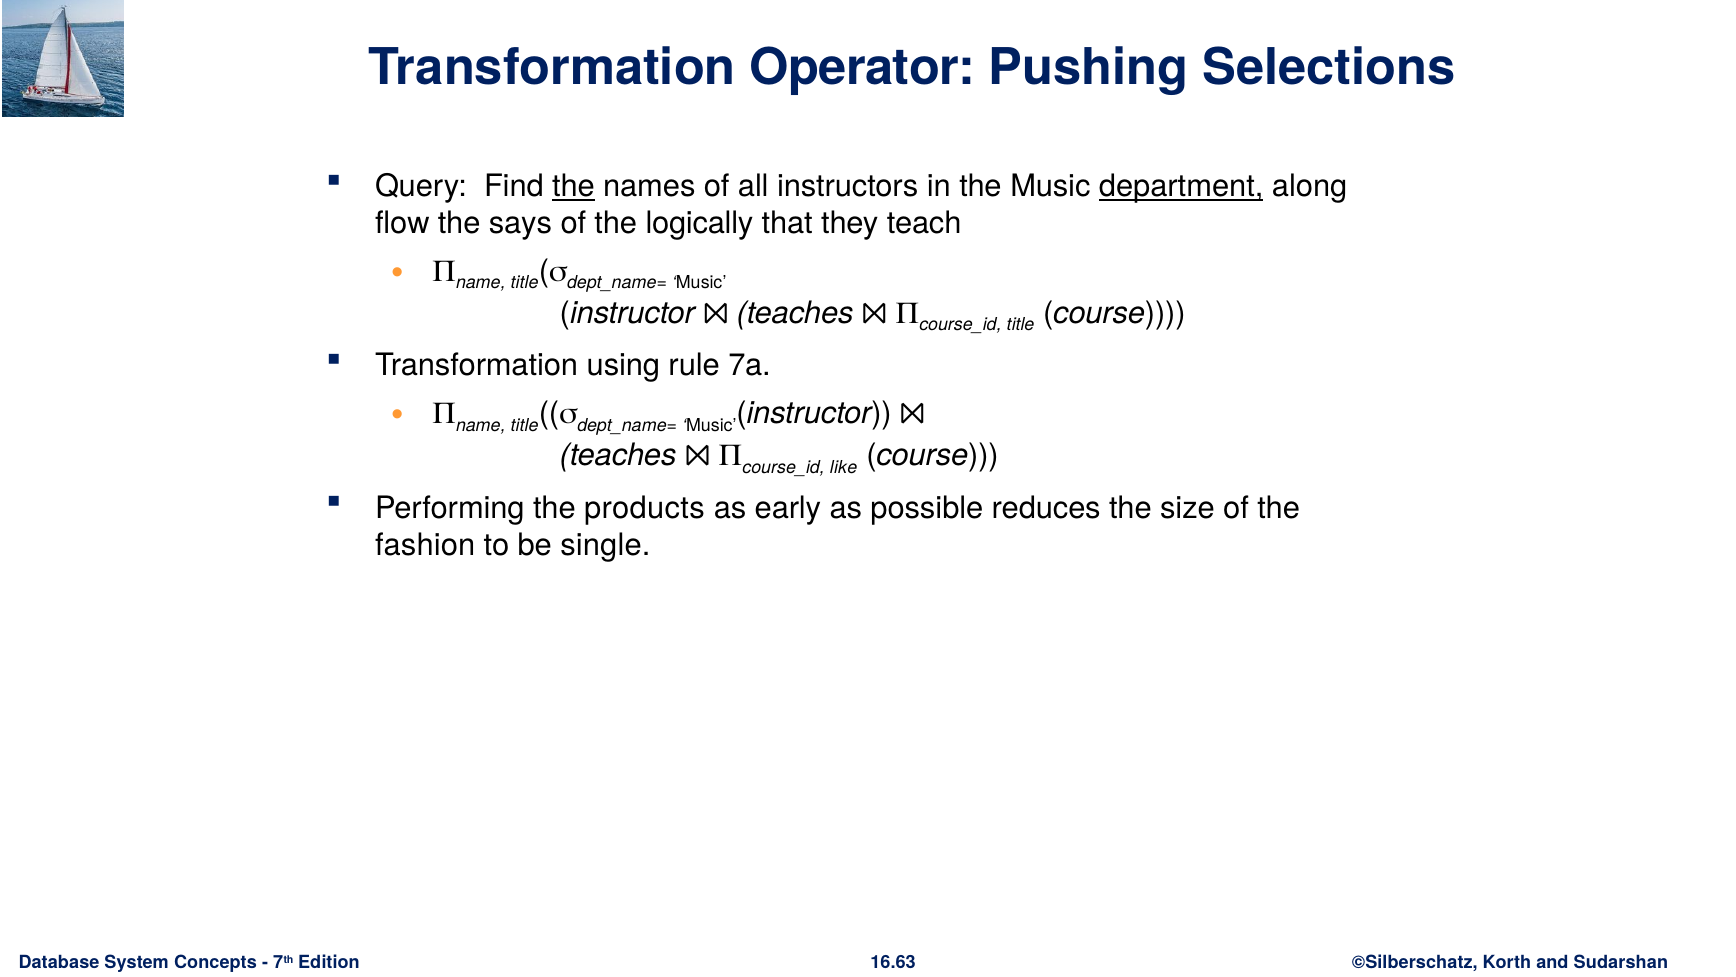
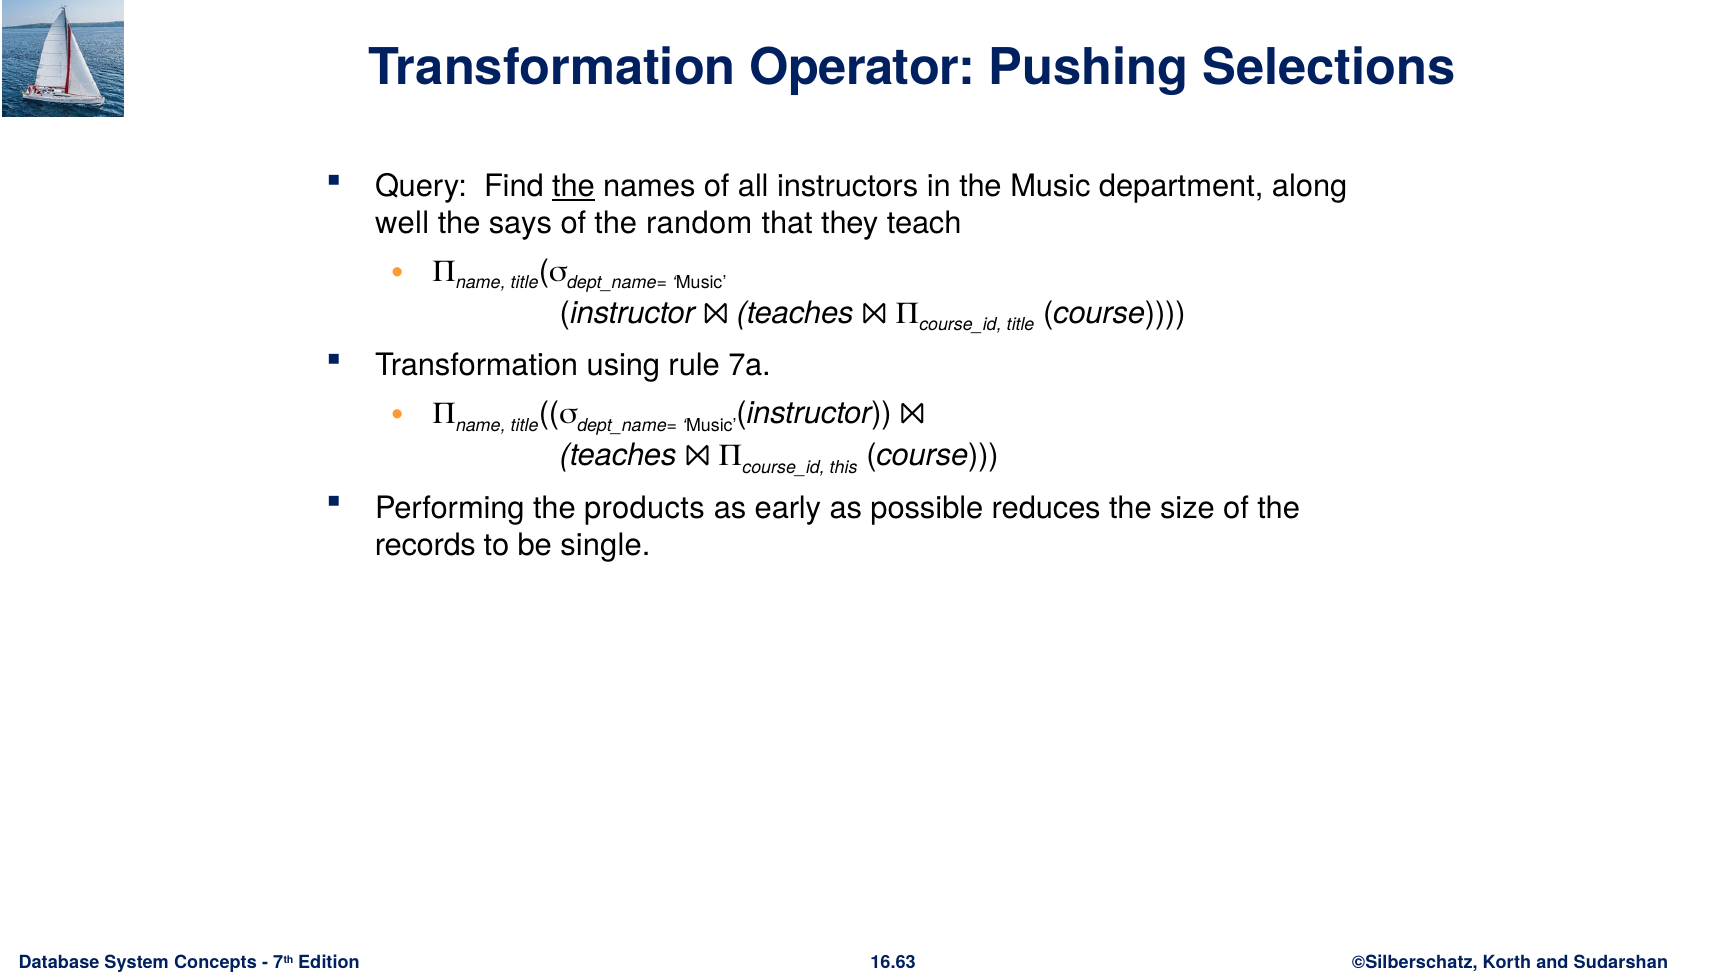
department underline: present -> none
flow: flow -> well
logically: logically -> random
like: like -> this
fashion: fashion -> records
